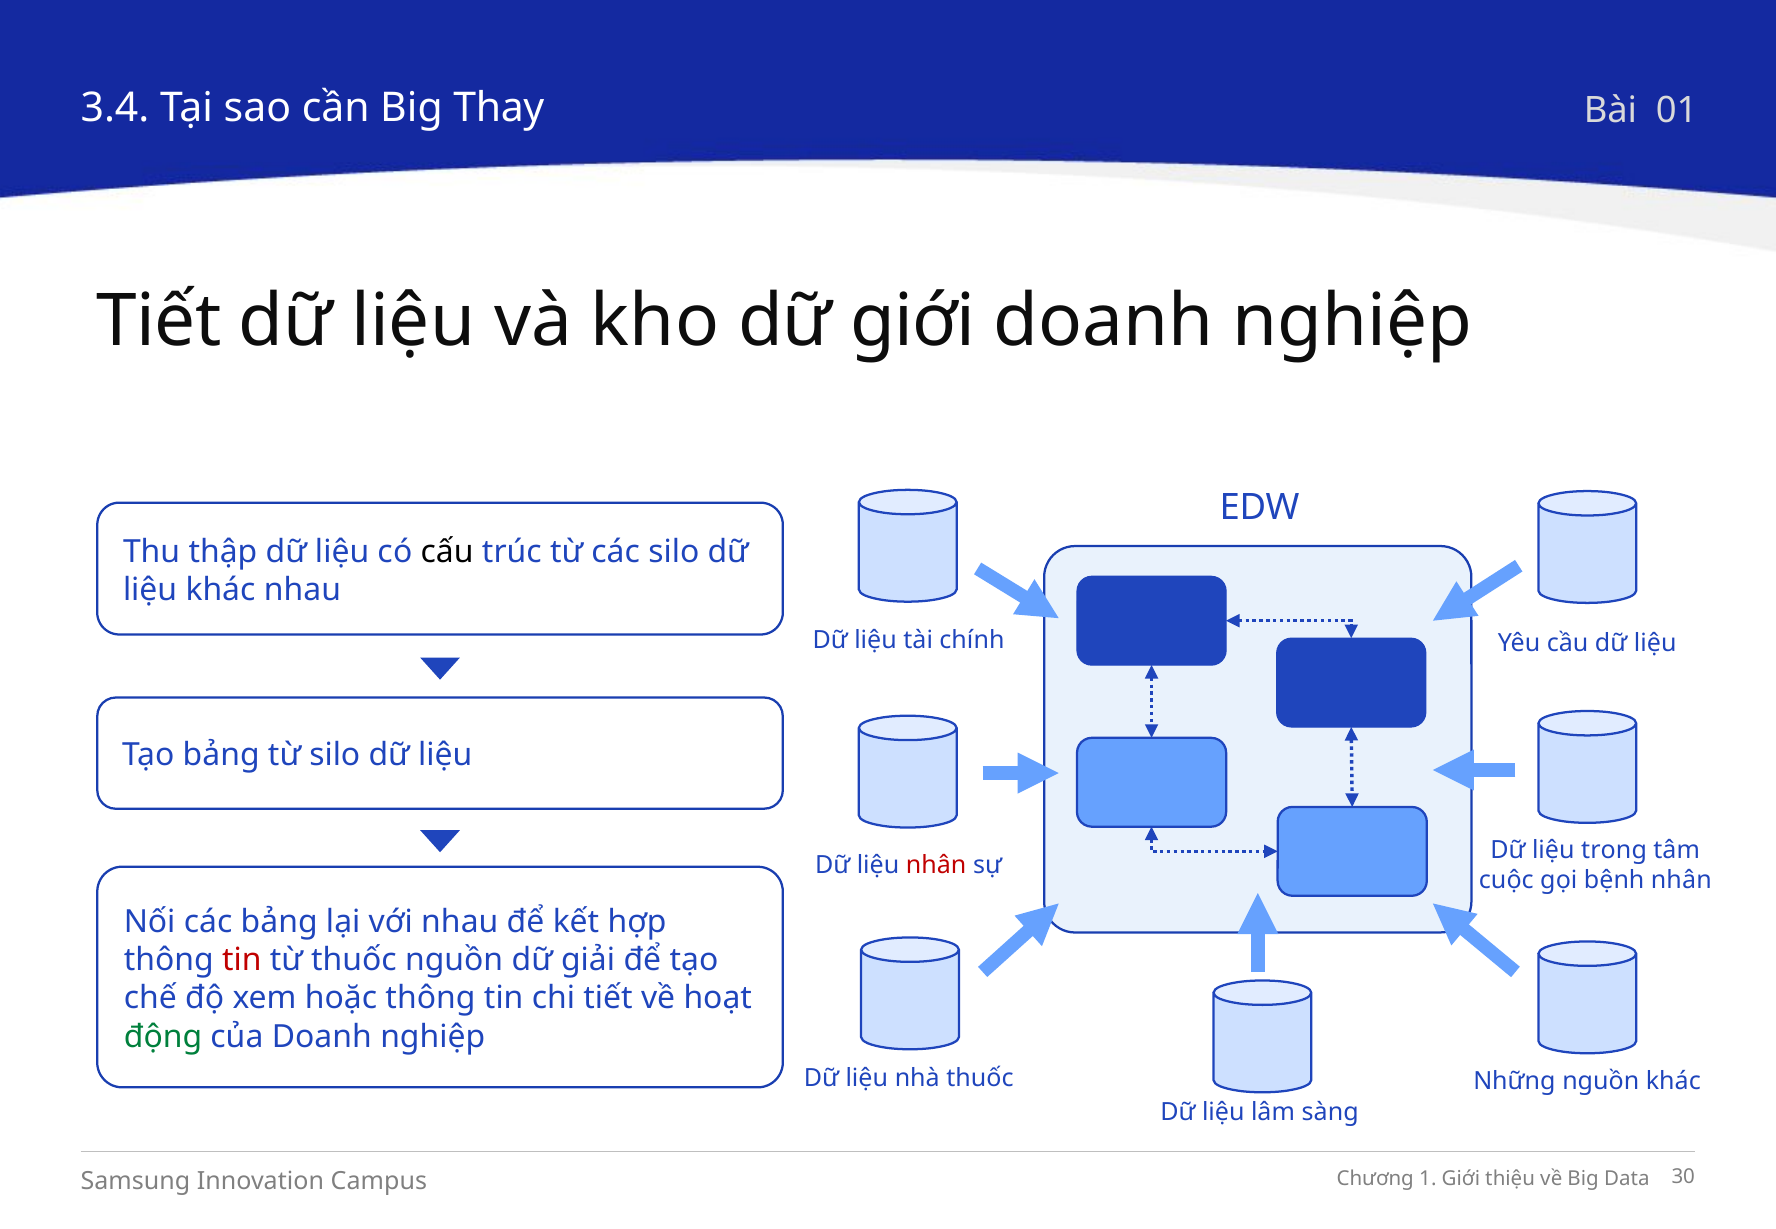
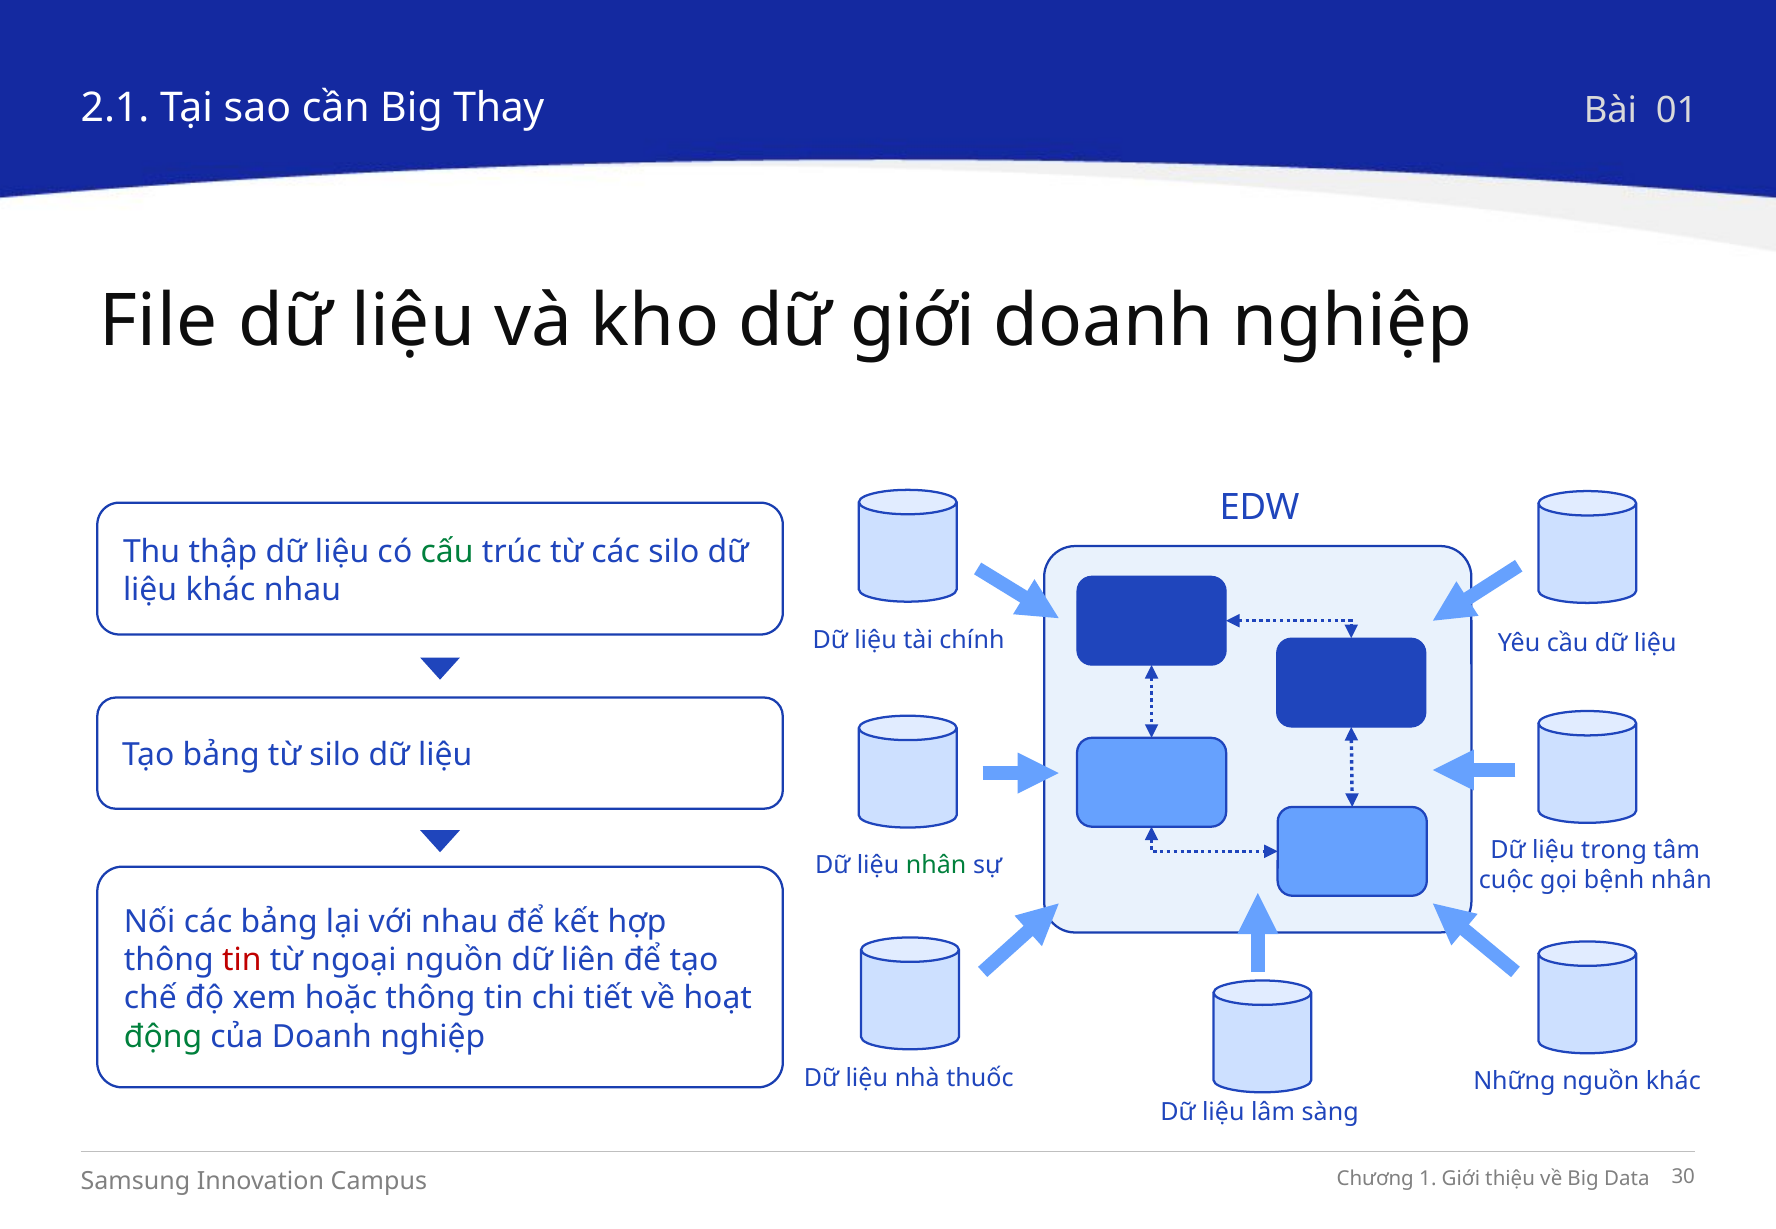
3.4: 3.4 -> 2.1
Tiết at (159, 322): Tiết -> File
cấu colour: black -> green
nhân at (936, 866) colour: red -> green
từ thuốc: thuốc -> ngoại
giải: giải -> liên
